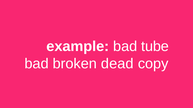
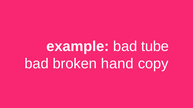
dead: dead -> hand
